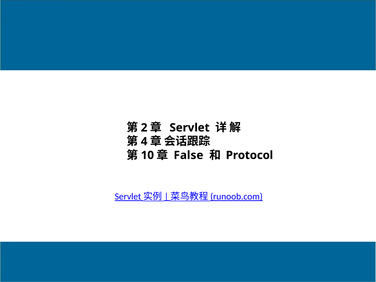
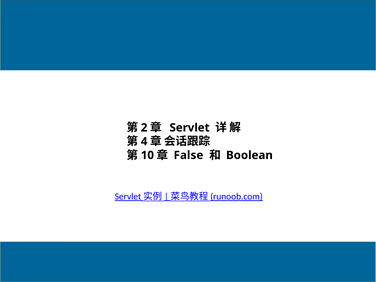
Protocol: Protocol -> Boolean
